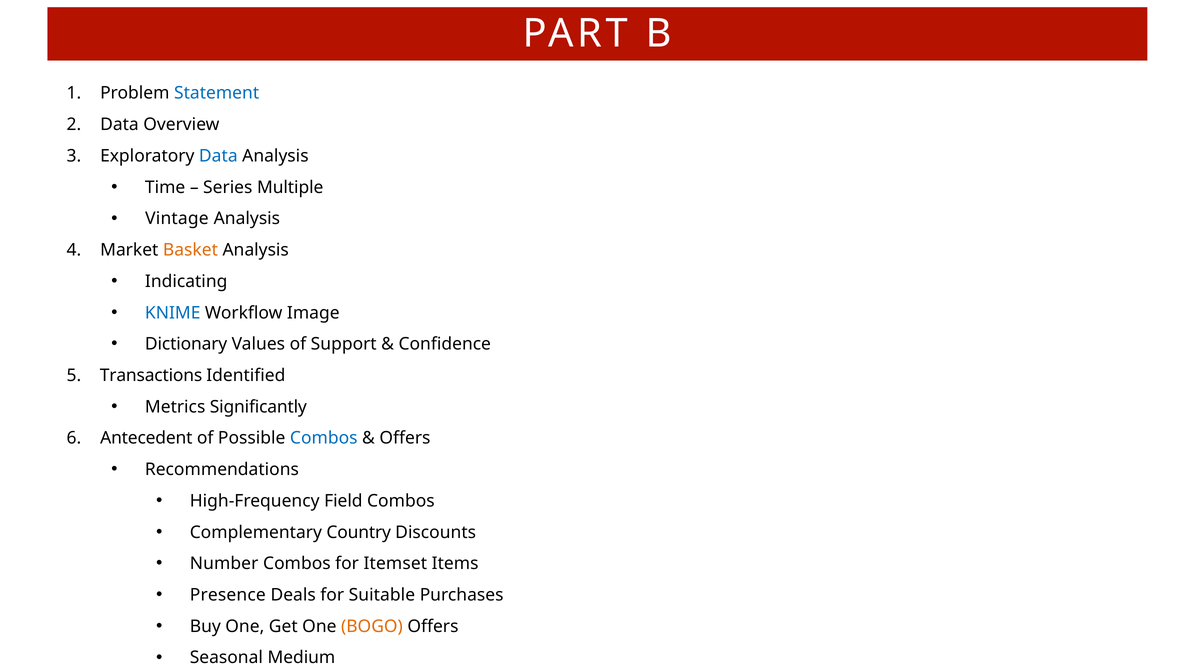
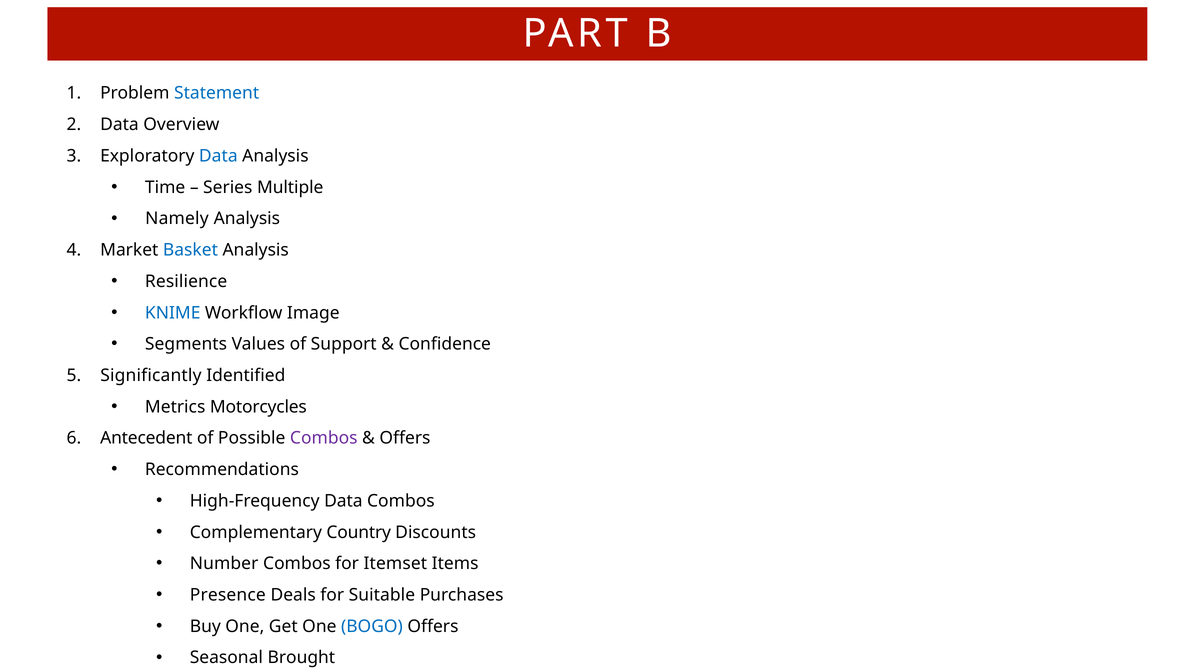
Vintage: Vintage -> Namely
Basket colour: orange -> blue
Indicating: Indicating -> Resilience
Dictionary: Dictionary -> Segments
Transactions: Transactions -> Significantly
Significantly: Significantly -> Motorcycles
Combos at (324, 438) colour: blue -> purple
High-Frequency Field: Field -> Data
BOGO colour: orange -> blue
Medium: Medium -> Brought
